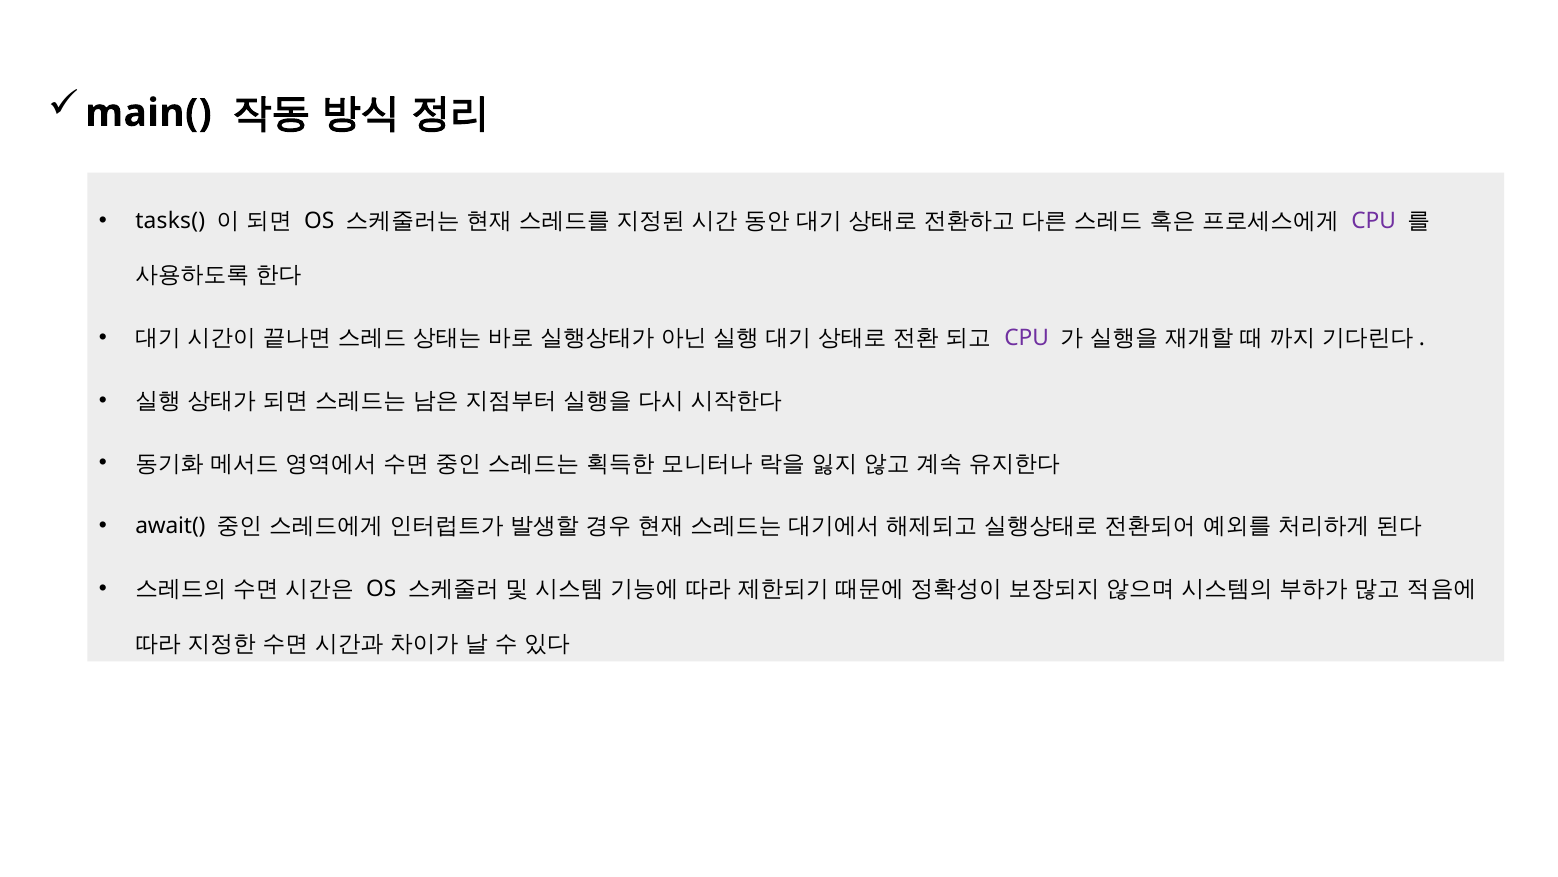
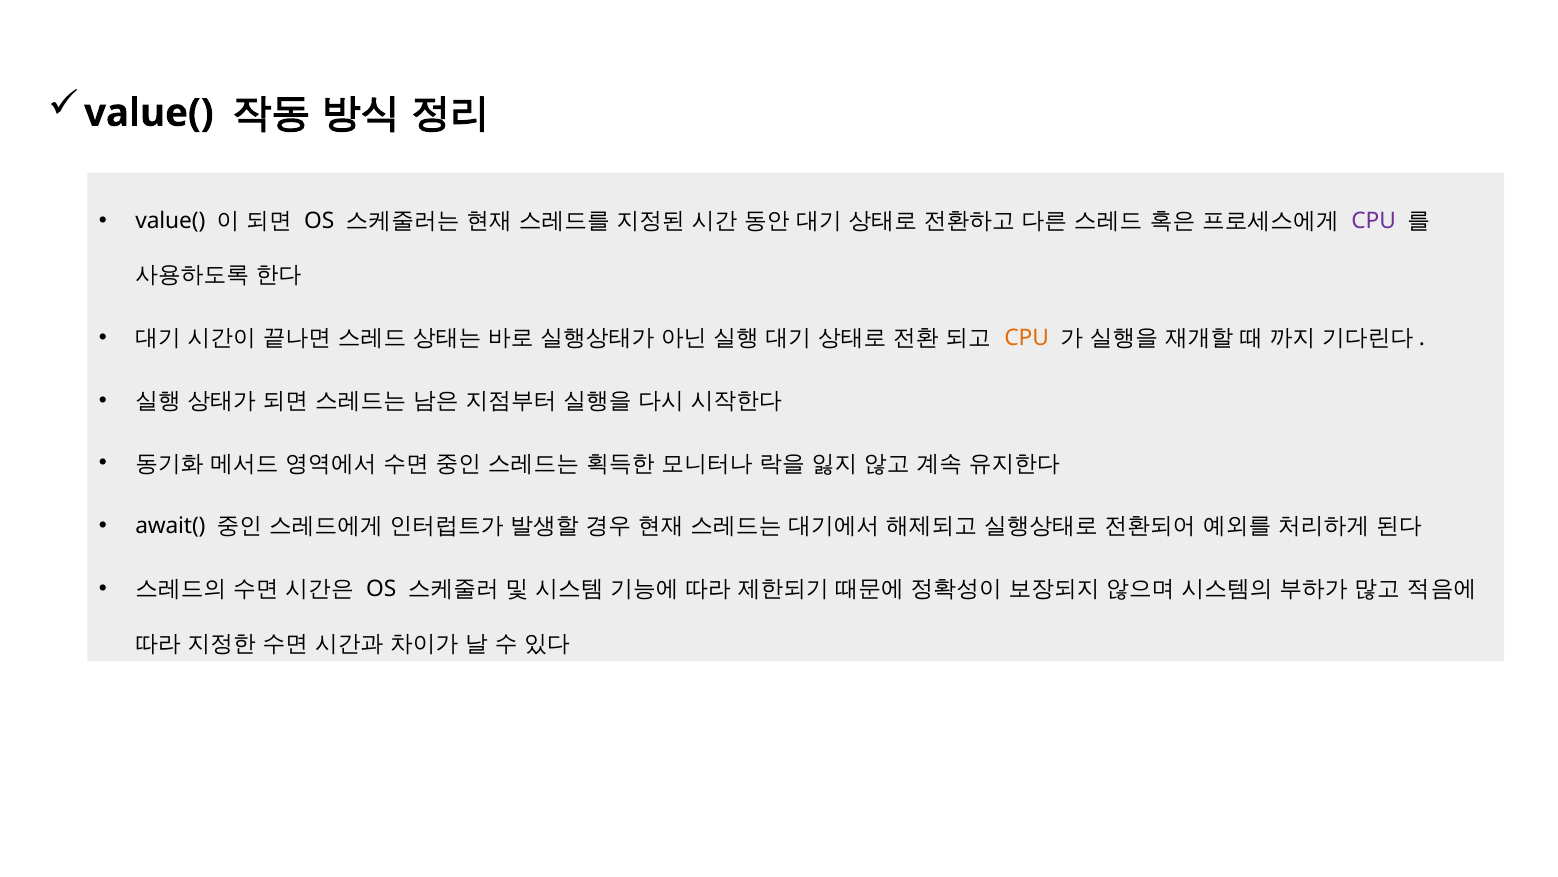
main( at (148, 113): main( -> value(
tasks( at (170, 221): tasks( -> value(
CPU at (1027, 338) colour: purple -> orange
